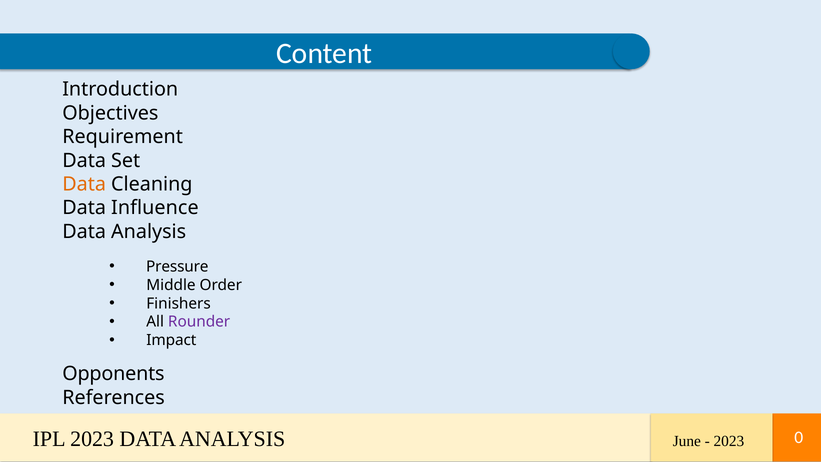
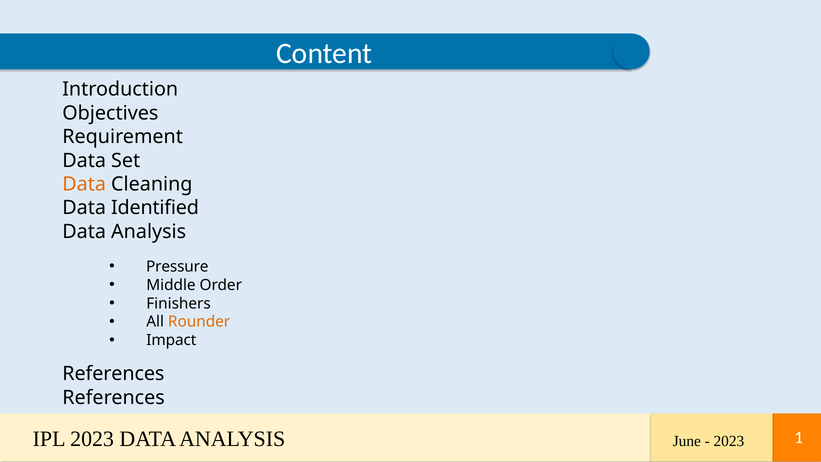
Influence: Influence -> Identified
Rounder colour: purple -> orange
Opponents at (113, 374): Opponents -> References
0: 0 -> 1
